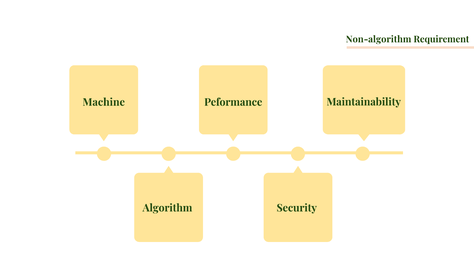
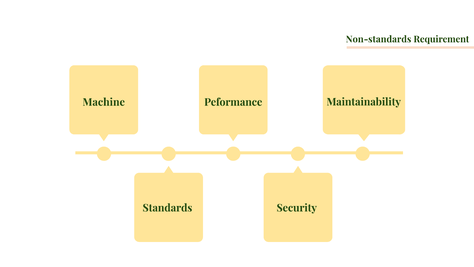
Non-algorithm: Non-algorithm -> Non-standards
Algorithm: Algorithm -> Standards
